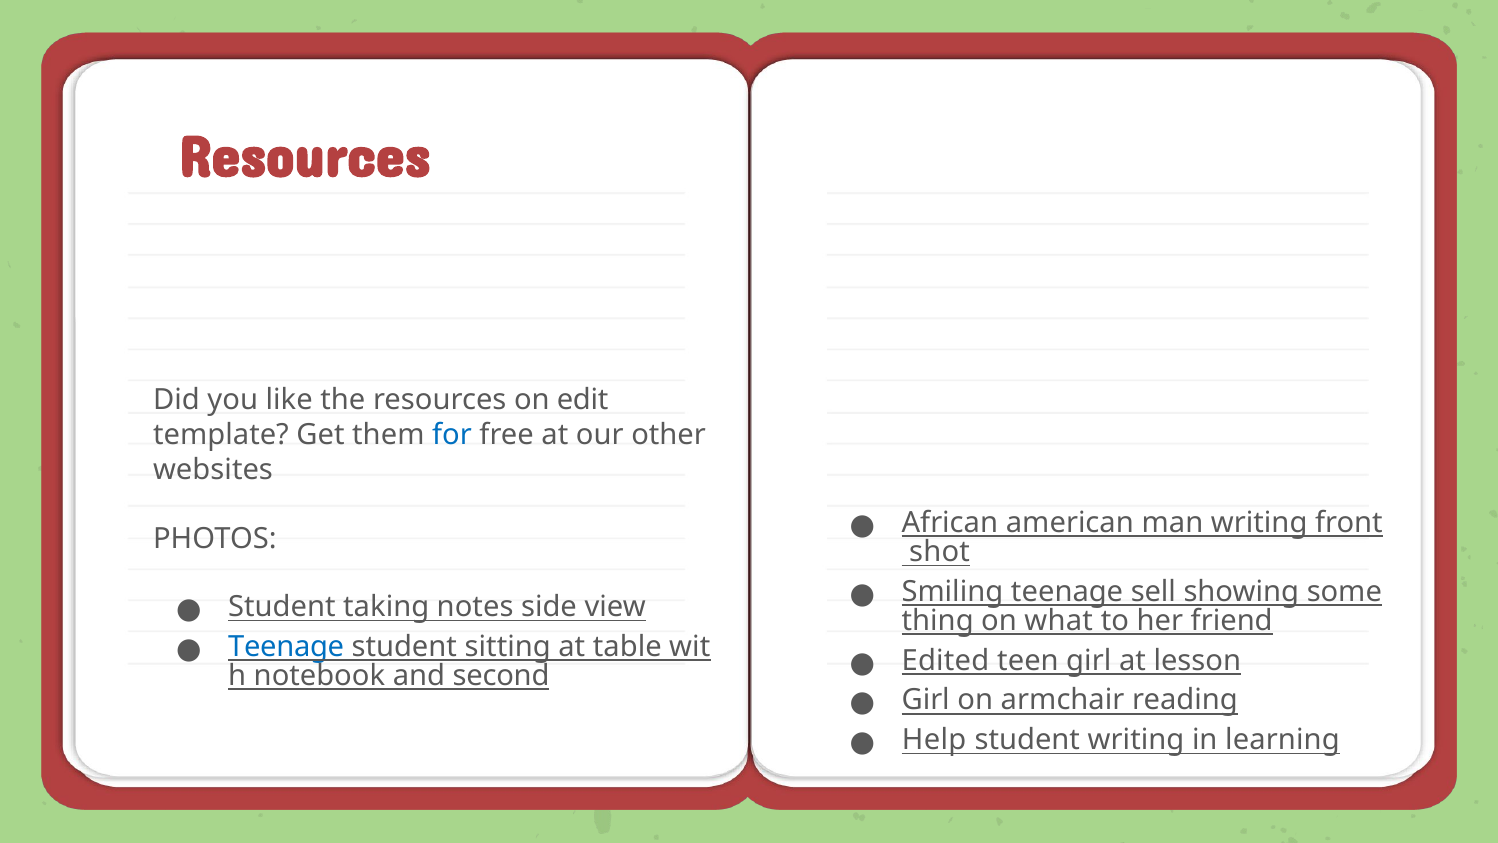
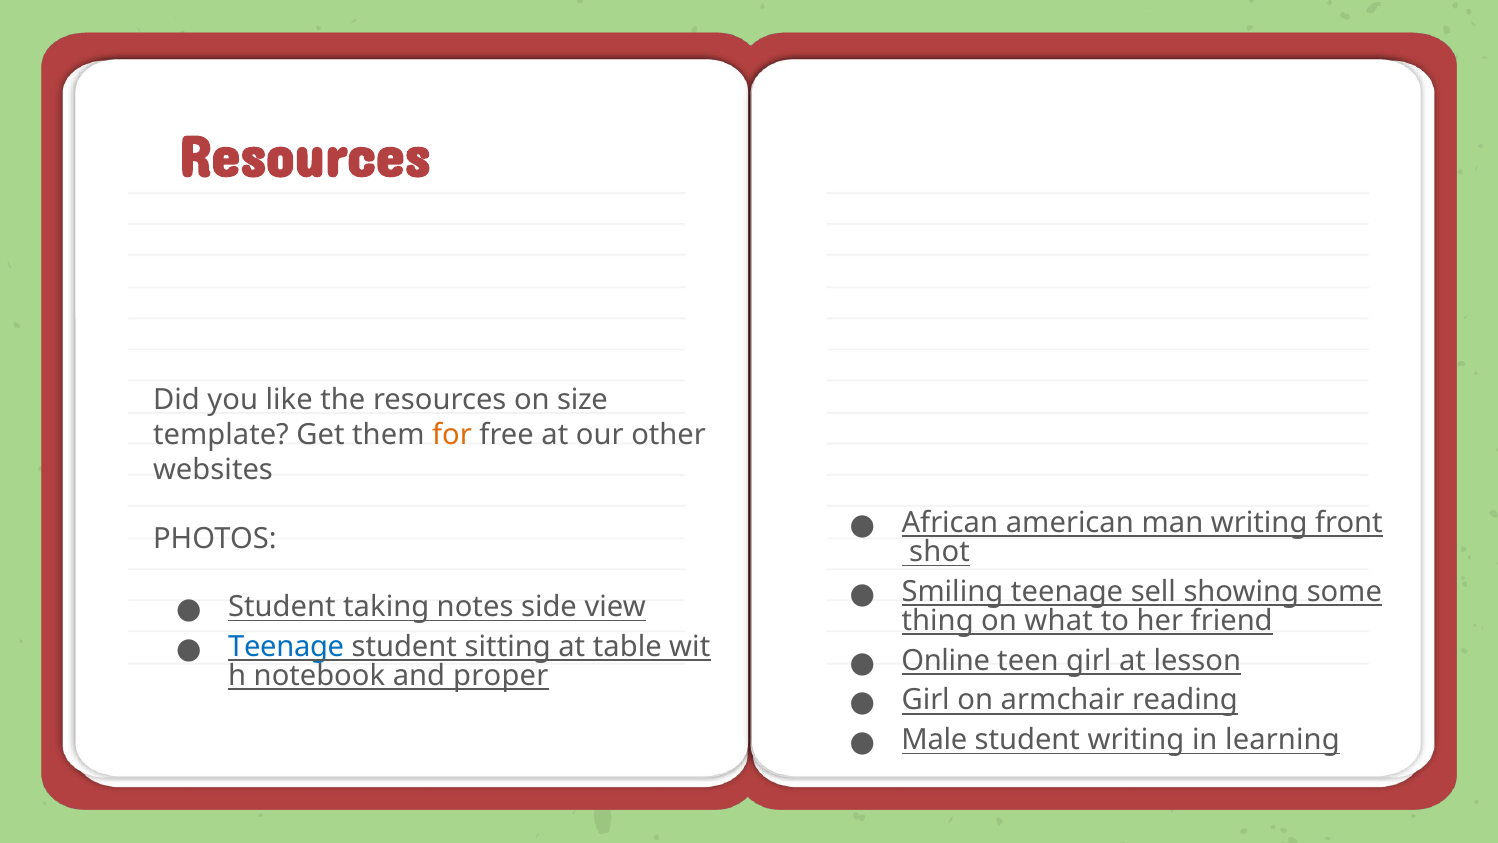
edit: edit -> size
for colour: blue -> orange
Edited: Edited -> Online
second: second -> proper
Help: Help -> Male
